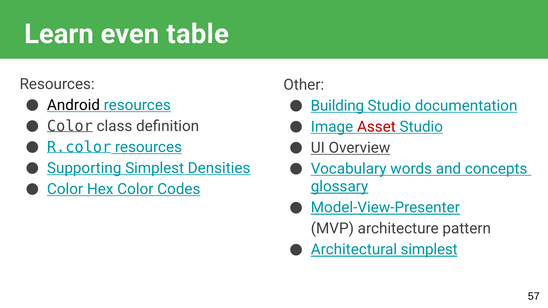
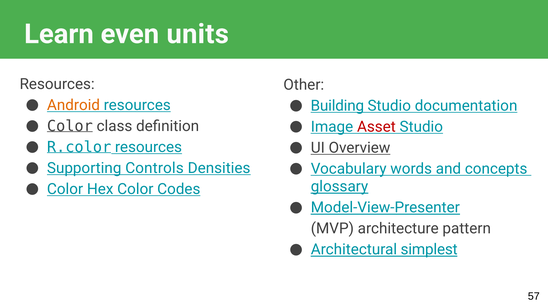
table: table -> units
Android colour: black -> orange
Supporting Simplest: Simplest -> Controls
